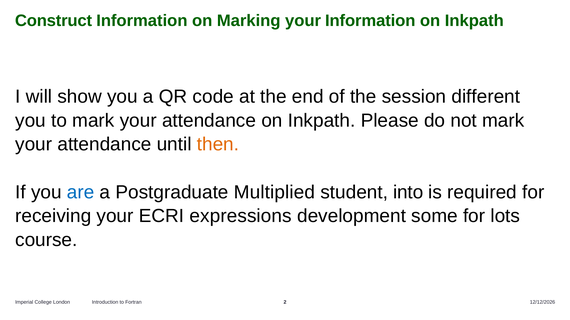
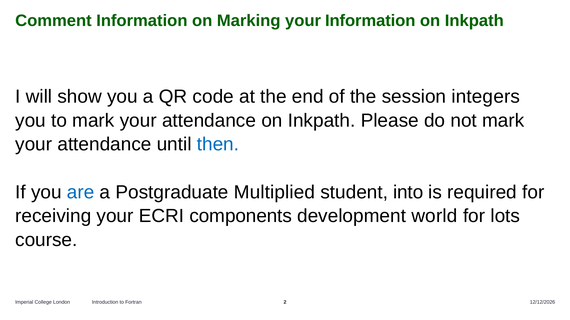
Construct: Construct -> Comment
different: different -> integers
then colour: orange -> blue
expressions: expressions -> components
some: some -> world
